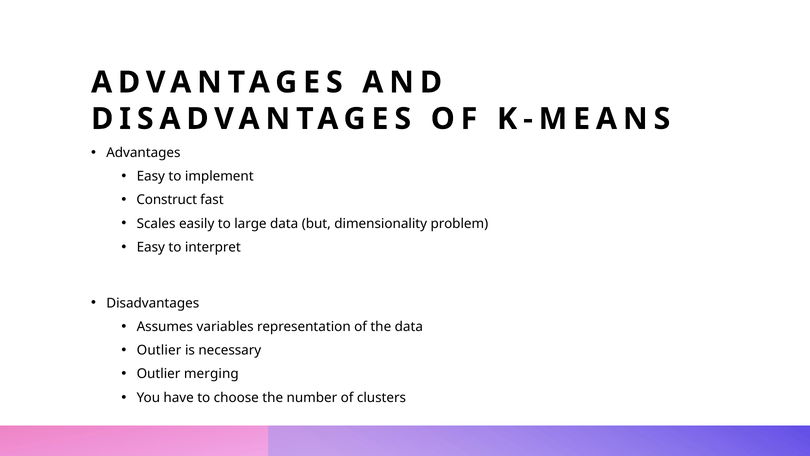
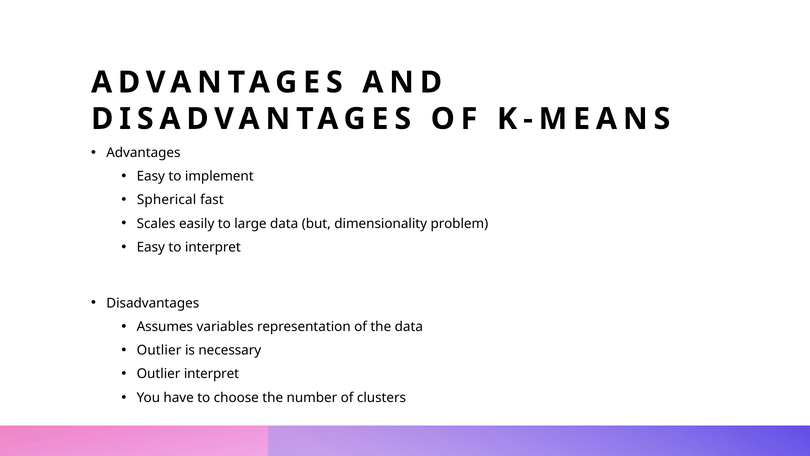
Construct: Construct -> Spherical
Outlier merging: merging -> interpret
